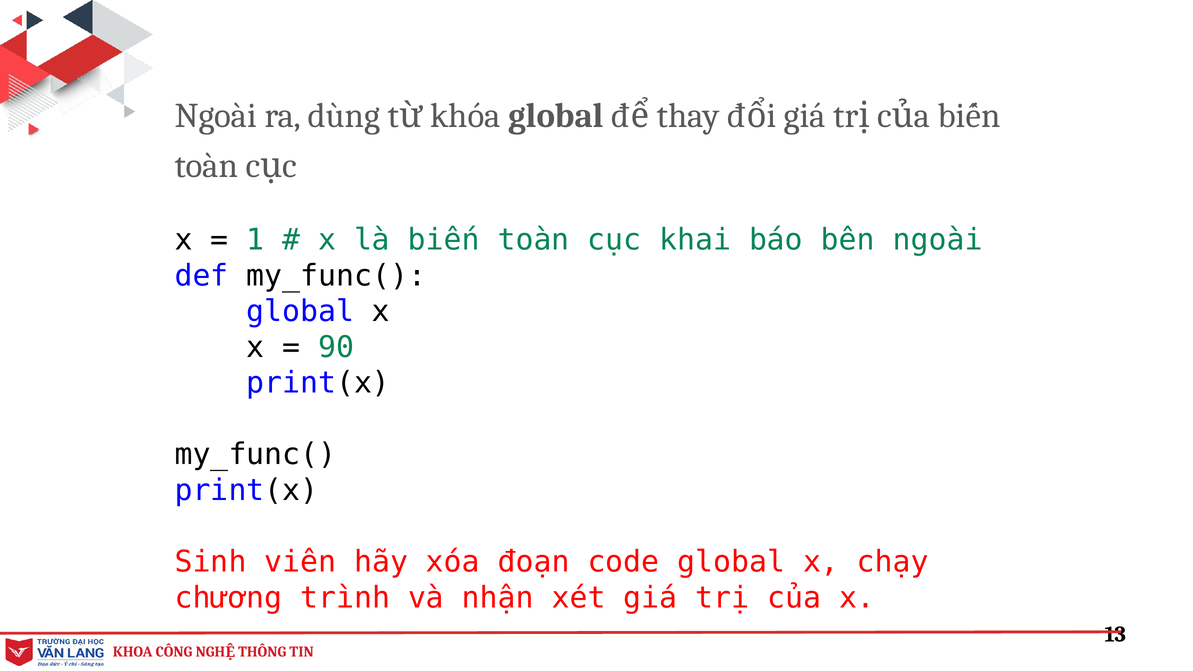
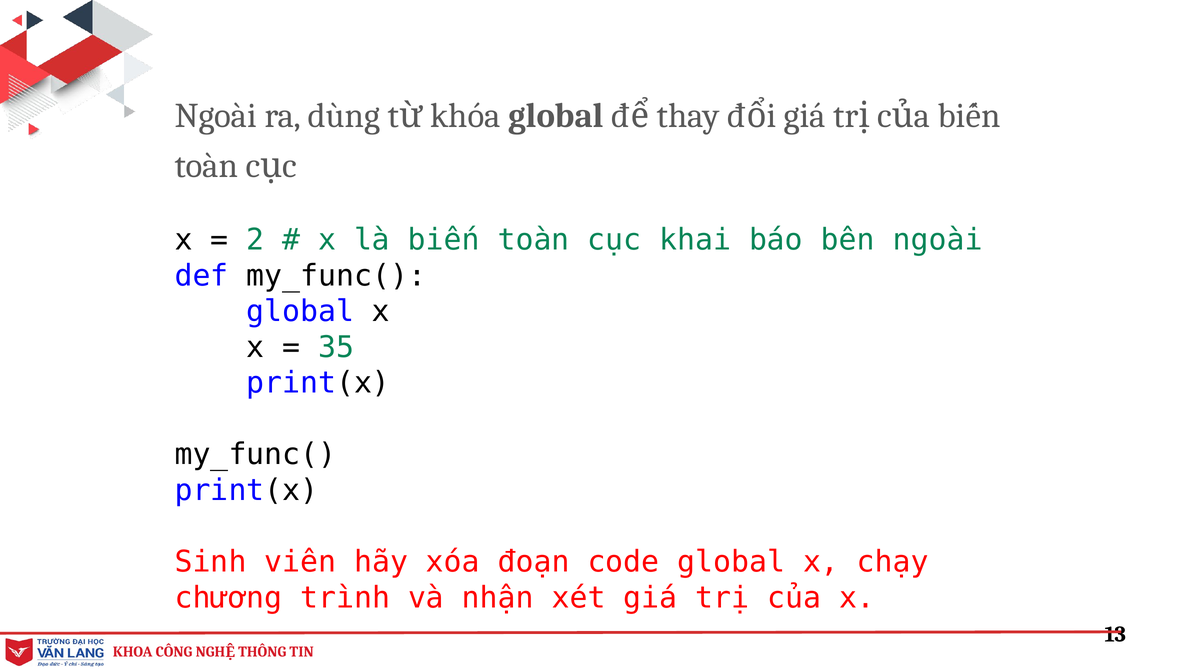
1: 1 -> 2
90: 90 -> 35
